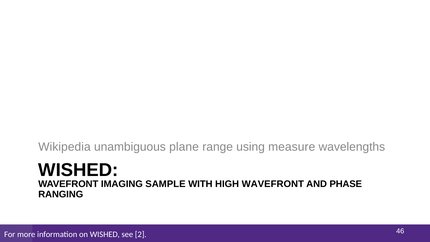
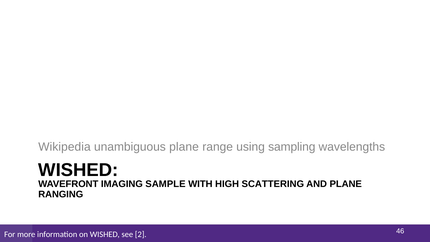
measure: measure -> sampling
HIGH WAVEFRONT: WAVEFRONT -> SCATTERING
AND PHASE: PHASE -> PLANE
